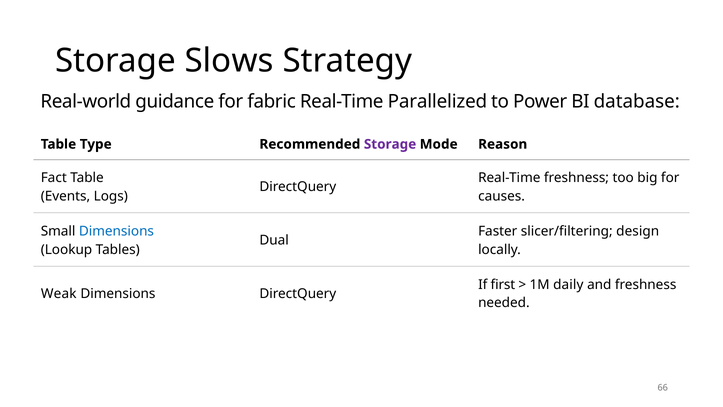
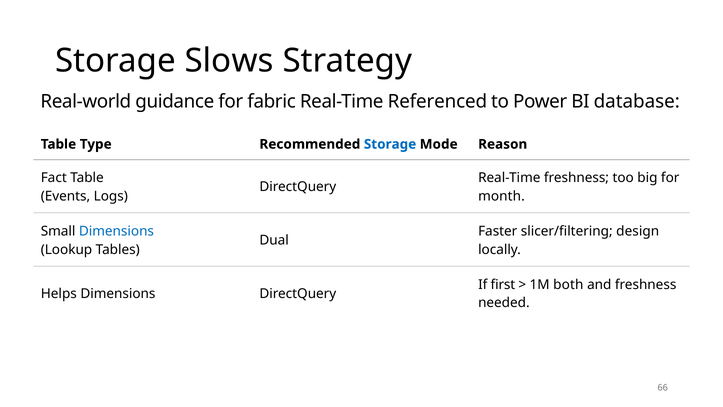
Parallelized: Parallelized -> Referenced
Storage at (390, 144) colour: purple -> blue
causes: causes -> month
daily: daily -> both
Weak: Weak -> Helps
